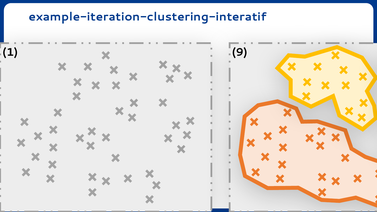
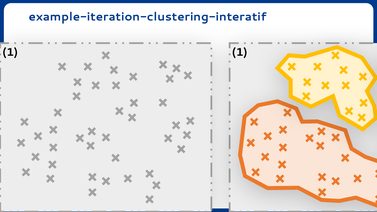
1 9: 9 -> 1
